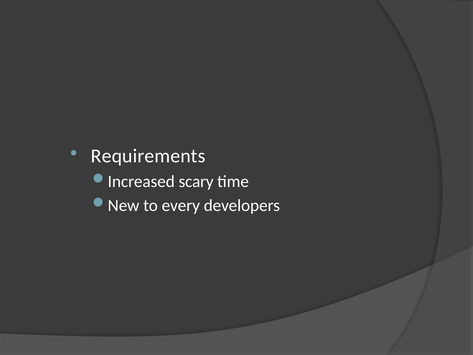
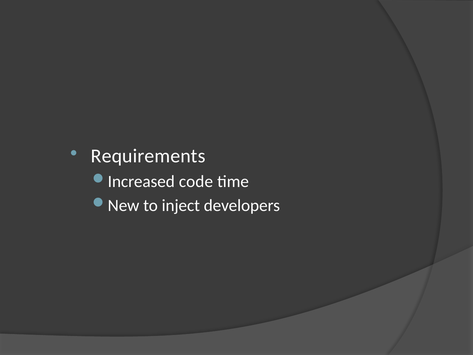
scary: scary -> code
every: every -> inject
